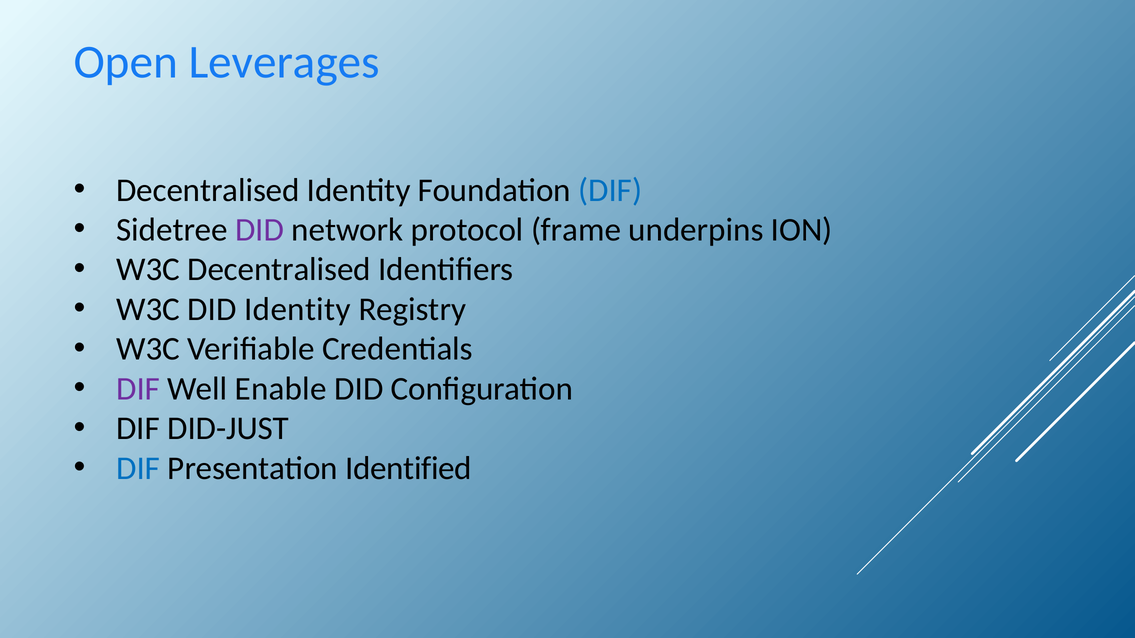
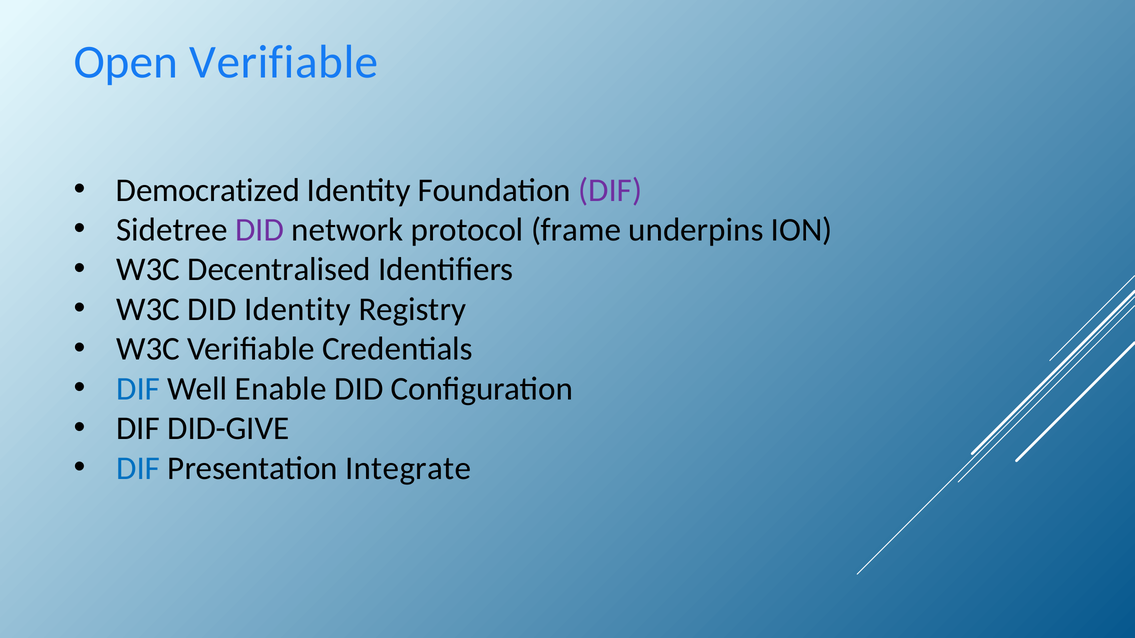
Open Leverages: Leverages -> Verifiable
Decentralised at (208, 190): Decentralised -> Democratized
DIF at (610, 190) colour: blue -> purple
DIF at (138, 389) colour: purple -> blue
DID-JUST: DID-JUST -> DID-GIVE
Identified: Identified -> Integrate
